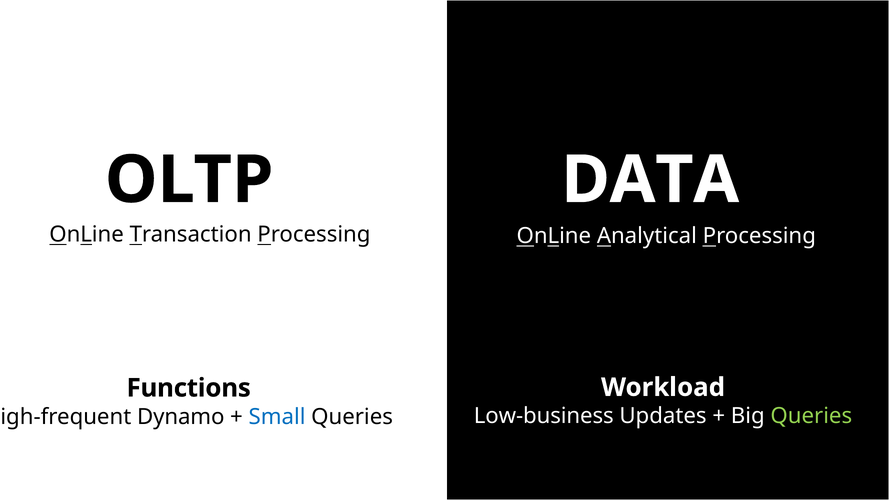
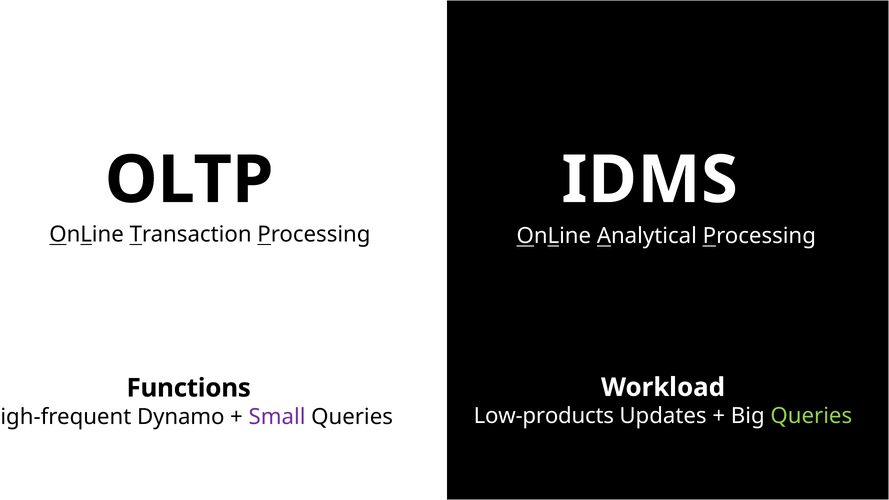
DATA: DATA -> IDMS
Low-business: Low-business -> Low-products
Small colour: blue -> purple
